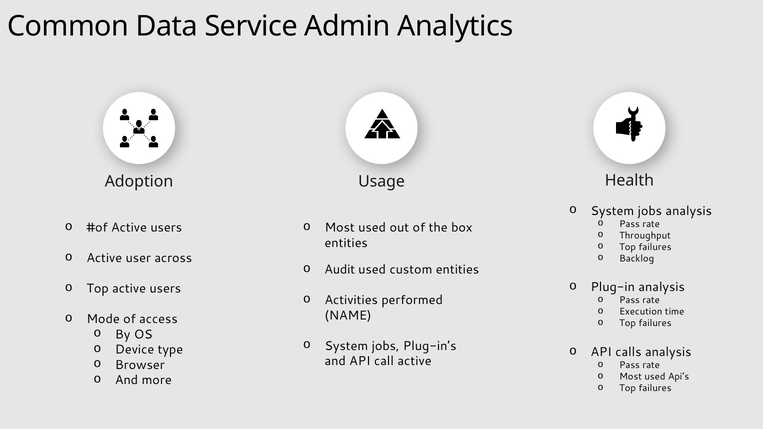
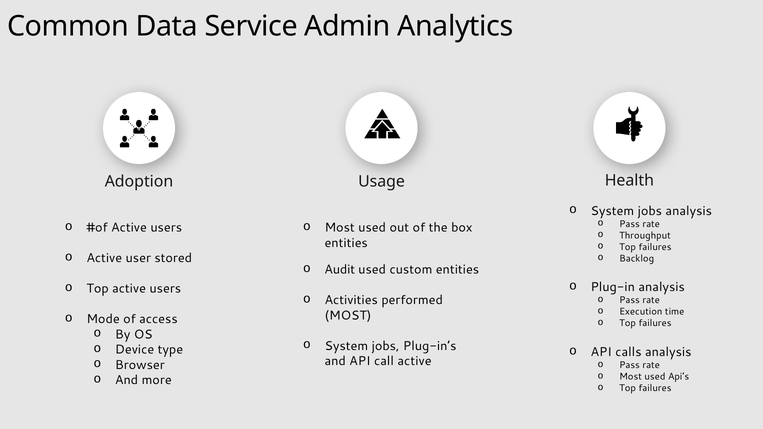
across: across -> stored
NAME at (348, 316): NAME -> MOST
